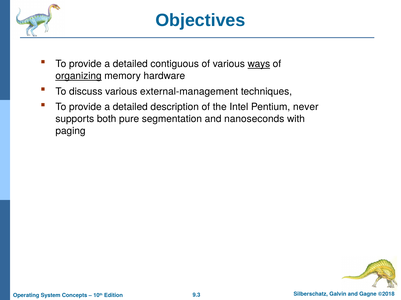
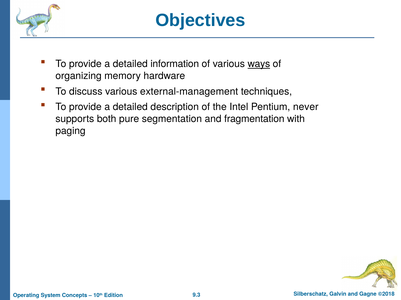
contiguous: contiguous -> information
organizing underline: present -> none
nanoseconds: nanoseconds -> fragmentation
